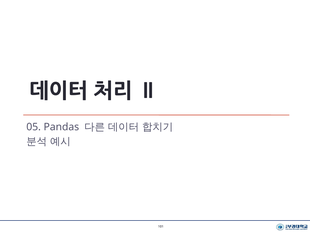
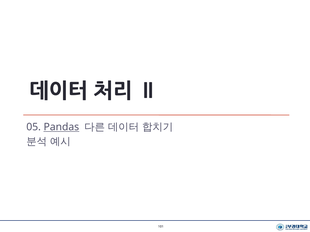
Pandas underline: none -> present
